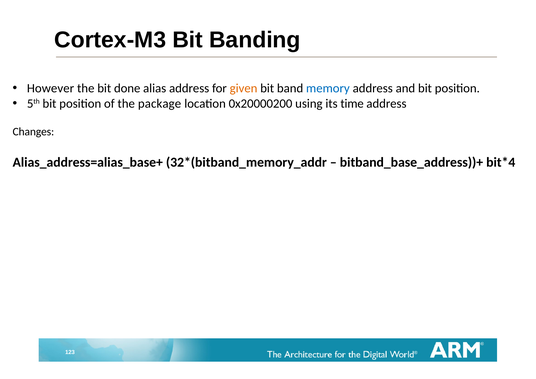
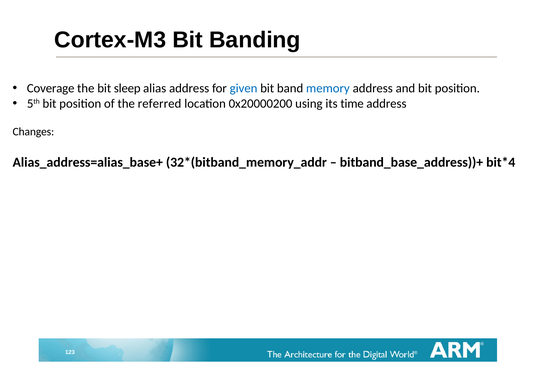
However: However -> Coverage
done: done -> sleep
given colour: orange -> blue
package: package -> referred
